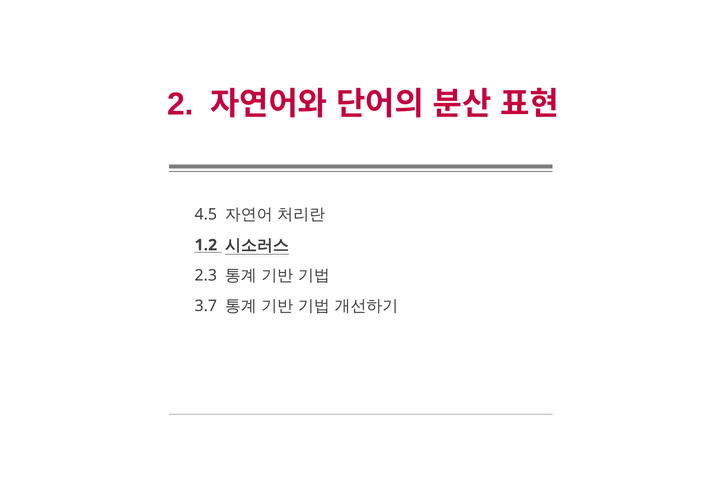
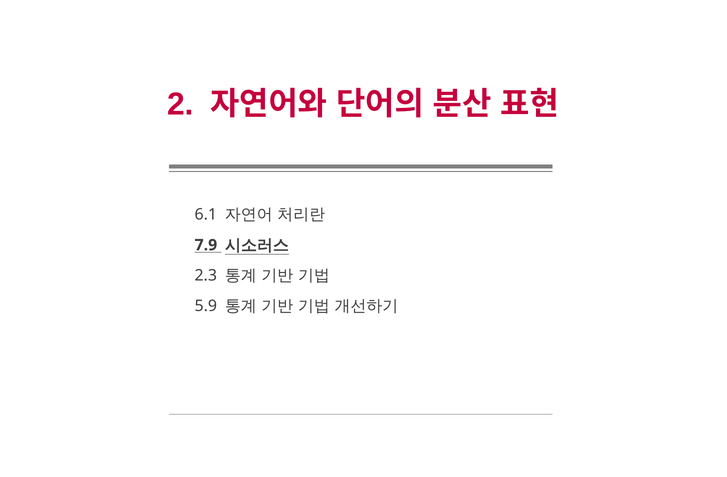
4.5: 4.5 -> 6.1
1.2: 1.2 -> 7.9
3.7: 3.7 -> 5.9
